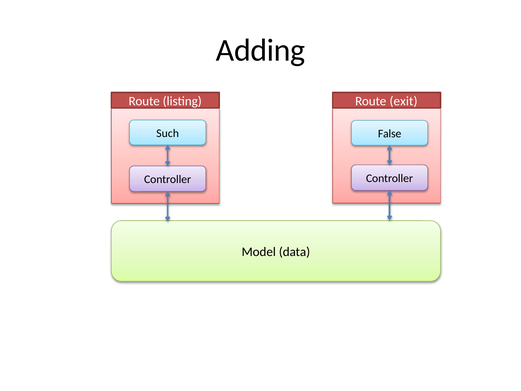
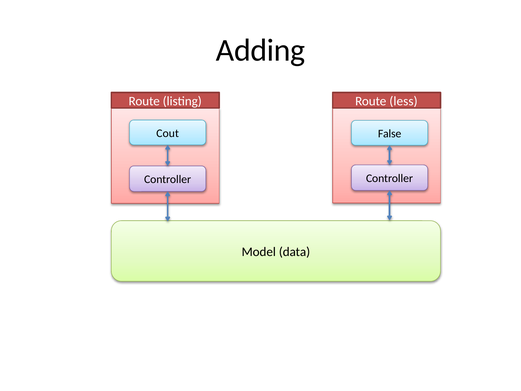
exit: exit -> less
Such: Such -> Cout
